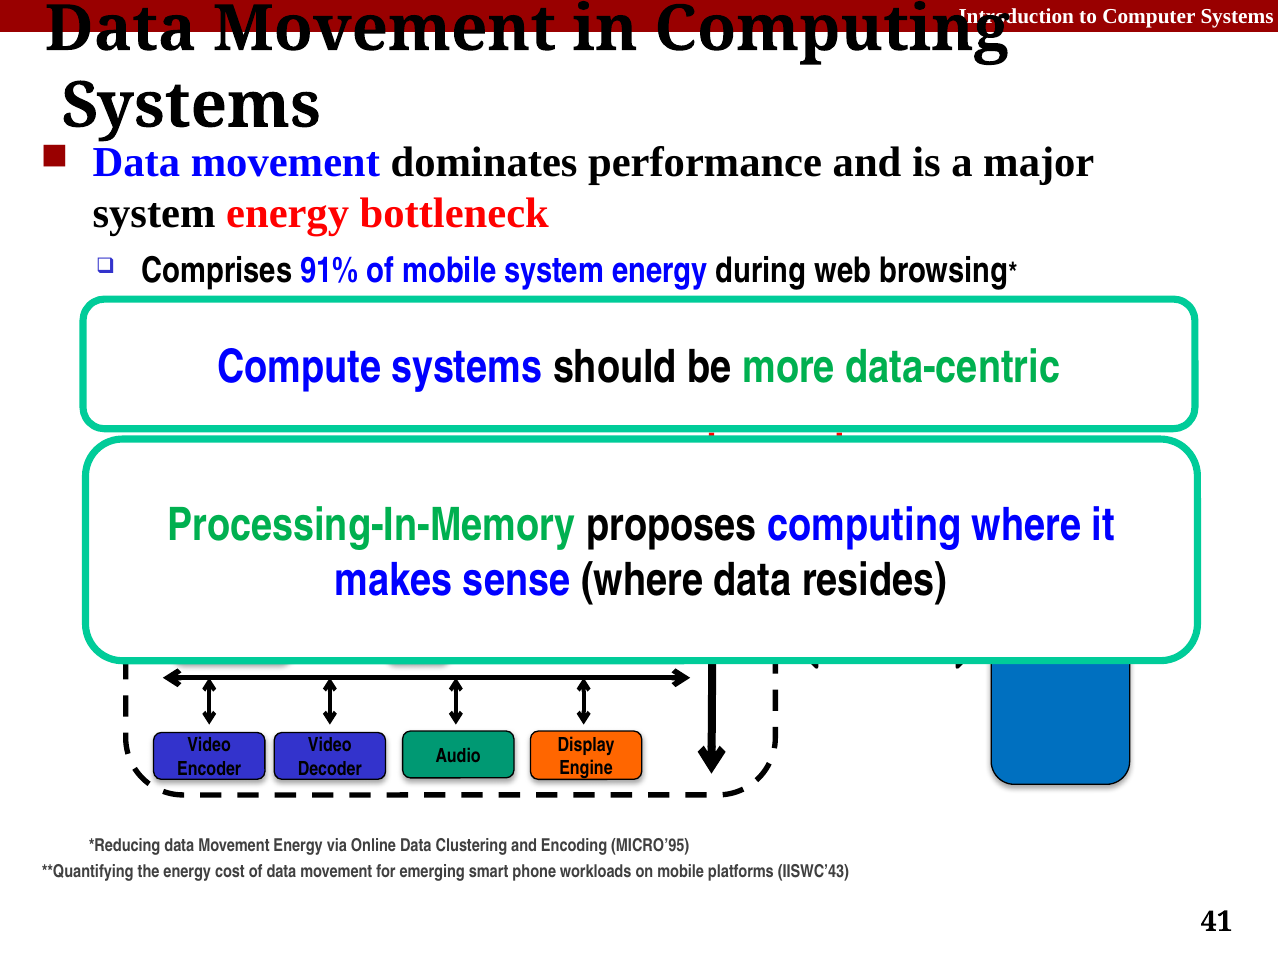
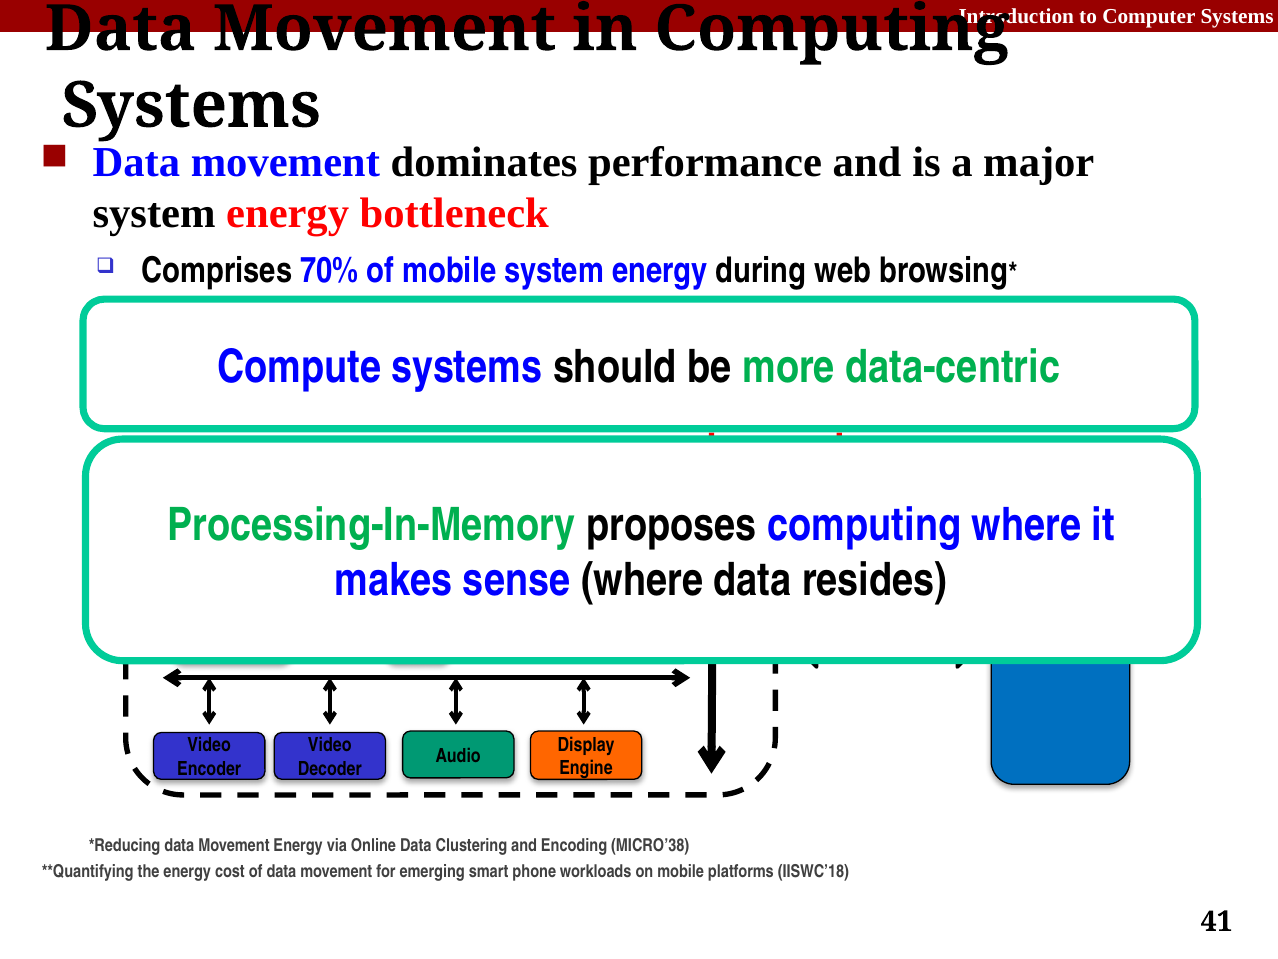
91%: 91% -> 70%
MICRO’95: MICRO’95 -> MICRO’38
IISWC’43: IISWC’43 -> IISWC’18
